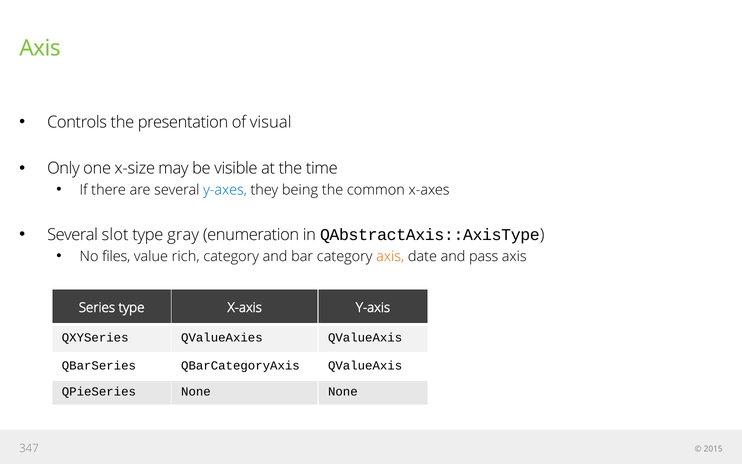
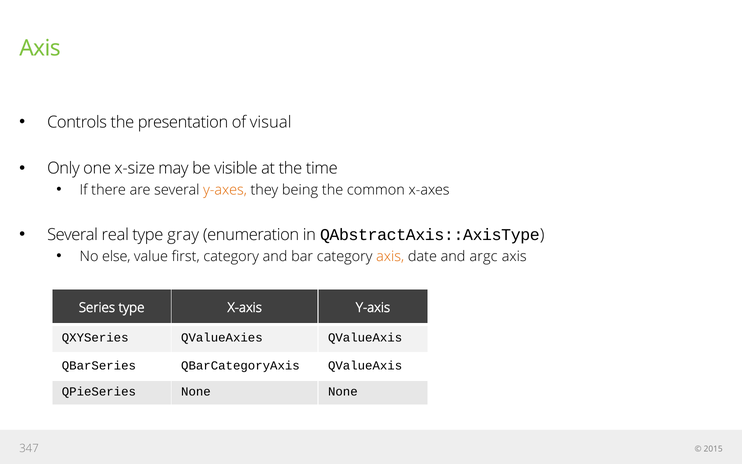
y-axes colour: blue -> orange
slot: slot -> real
files: files -> else
rich: rich -> first
pass: pass -> argc
